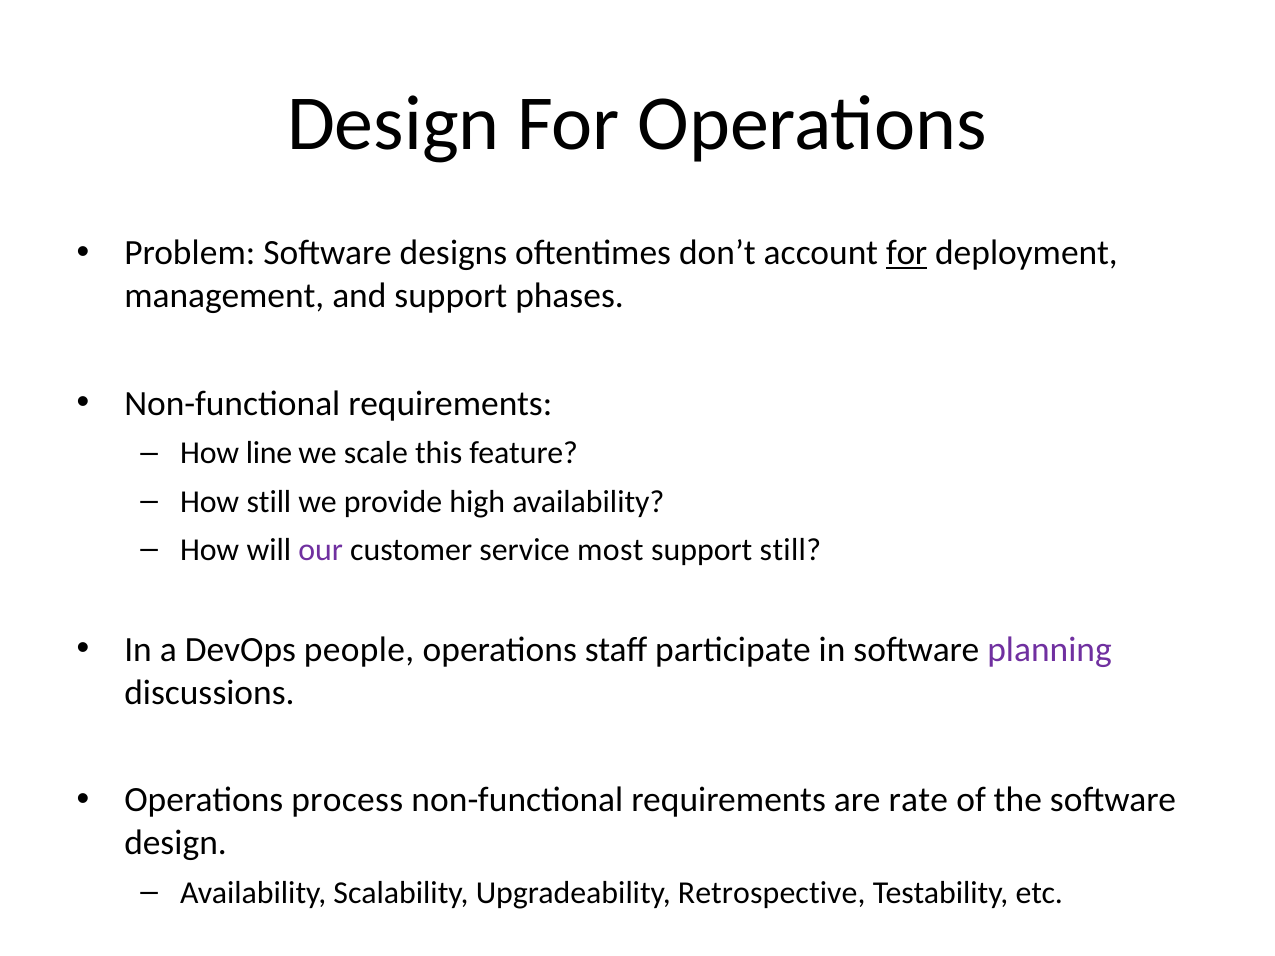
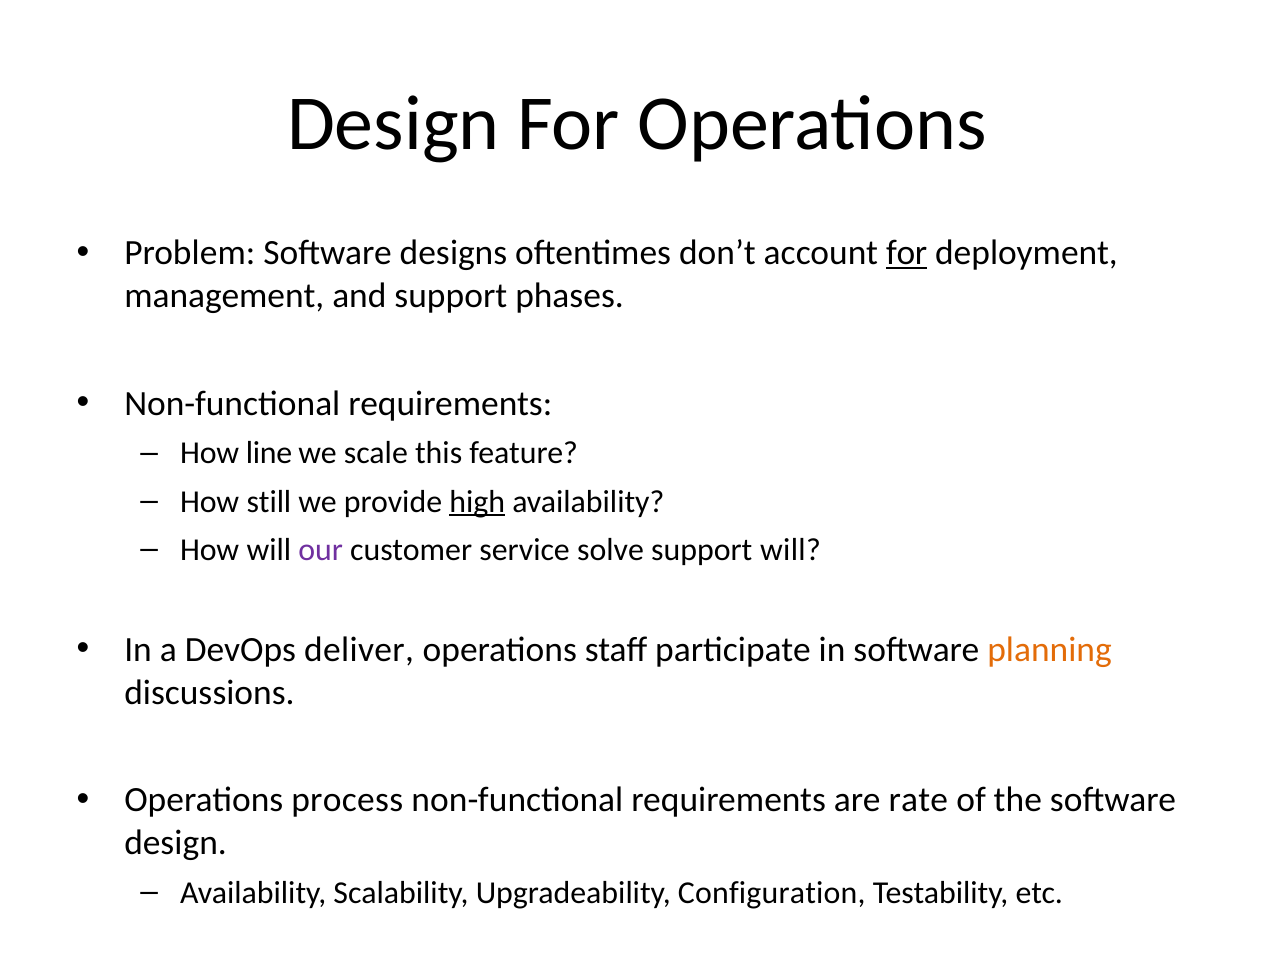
high underline: none -> present
most: most -> solve
support still: still -> will
people: people -> deliver
planning colour: purple -> orange
Retrospective: Retrospective -> Configuration
